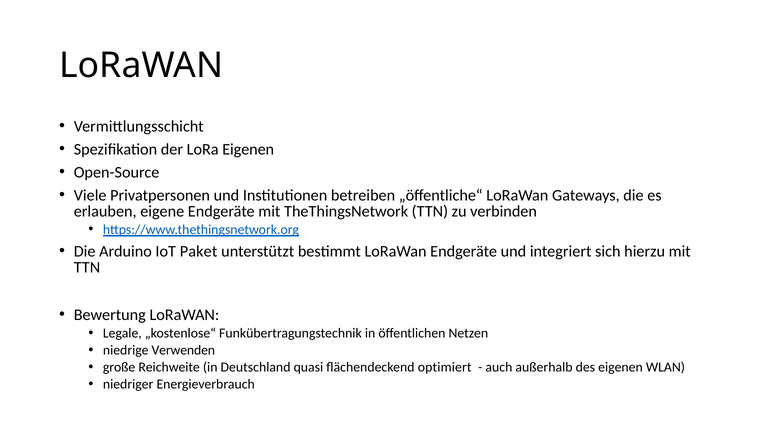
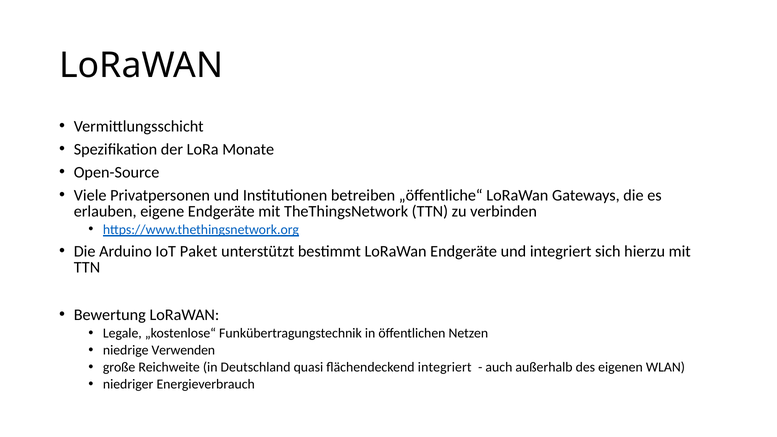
LoRa Eigenen: Eigenen -> Monate
flächendeckend optimiert: optimiert -> integriert
